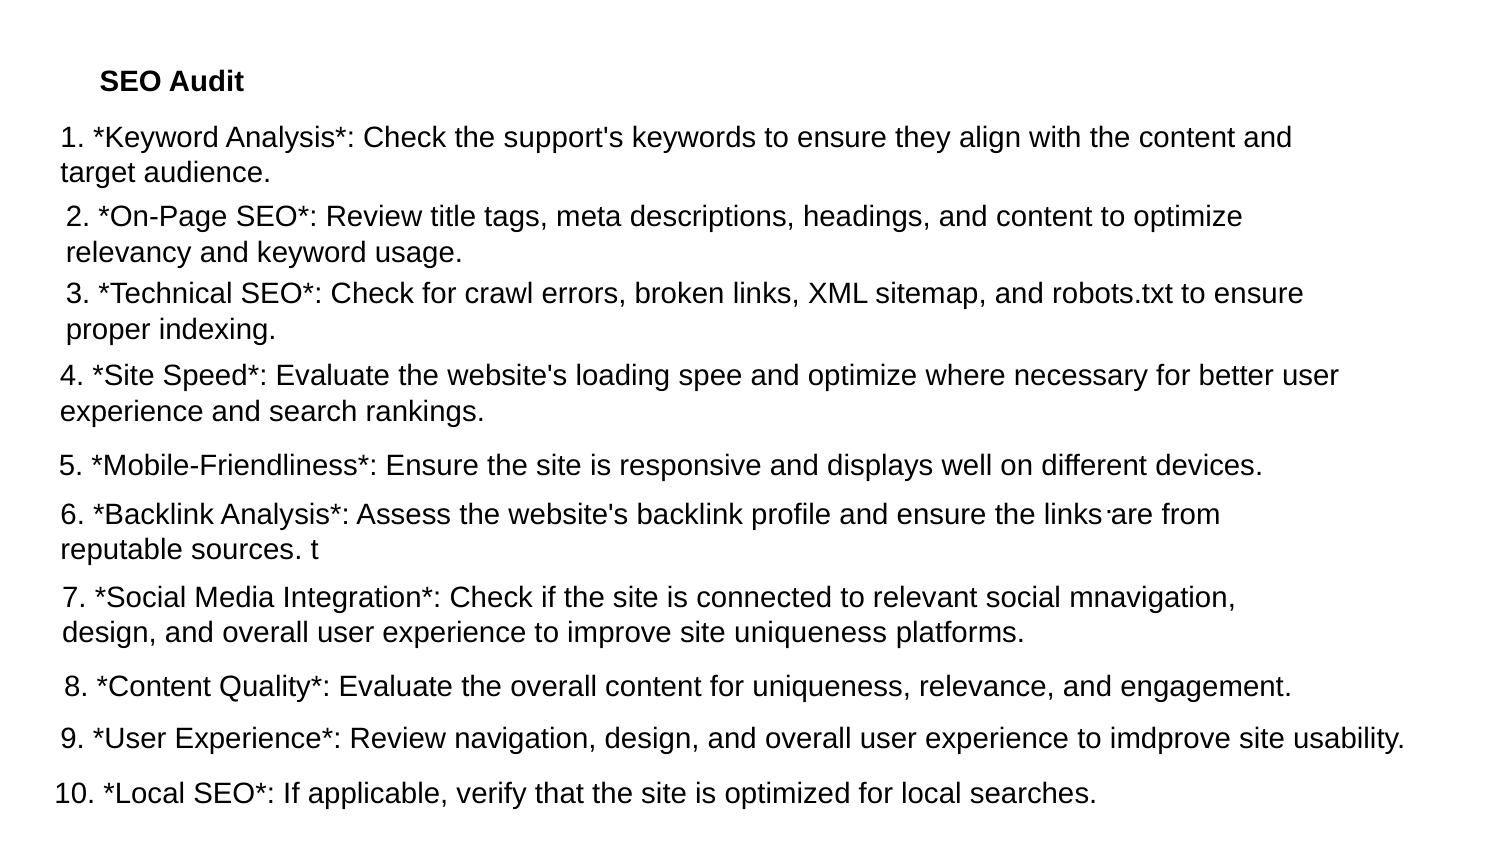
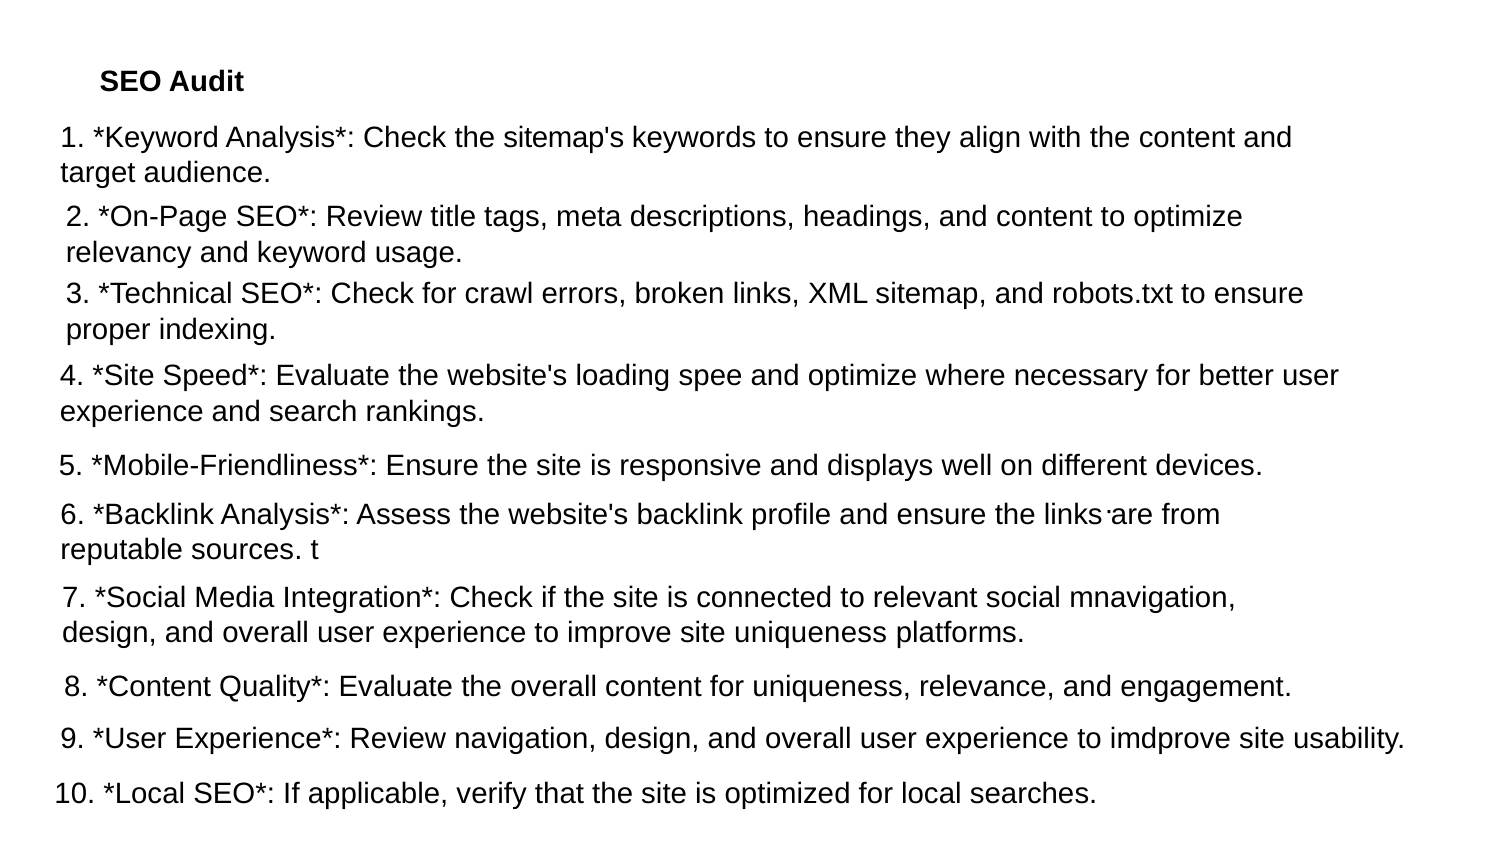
support's: support's -> sitemap's
